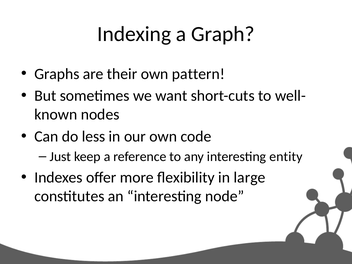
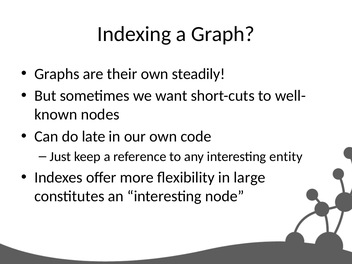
pattern: pattern -> steadily
less: less -> late
